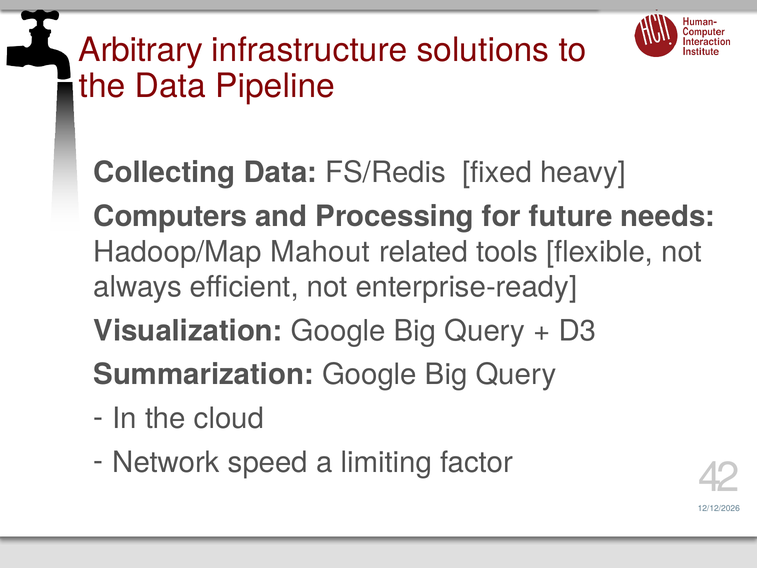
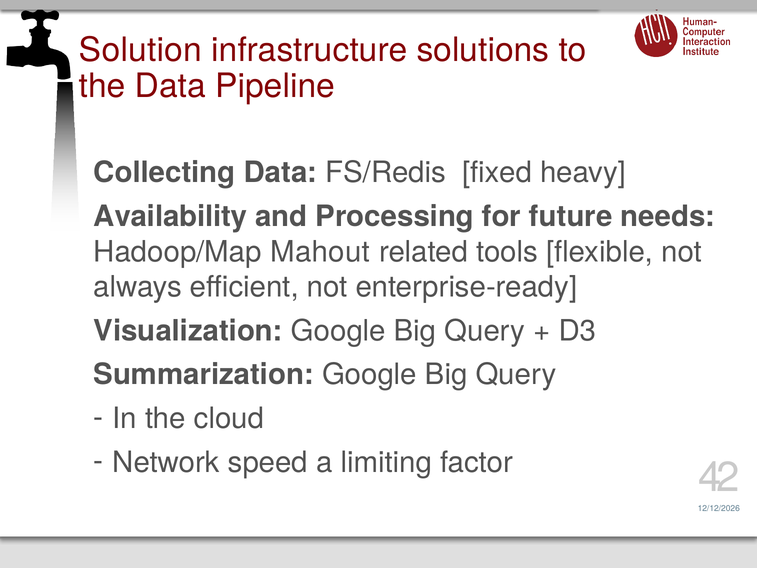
Arbitrary: Arbitrary -> Solution
Computers: Computers -> Availability
